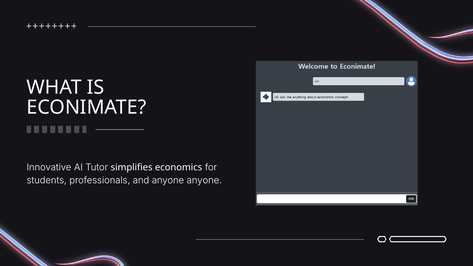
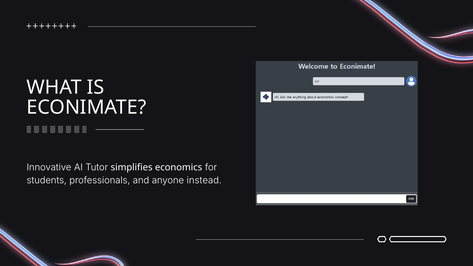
anyone anyone: anyone -> instead
